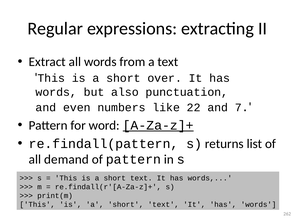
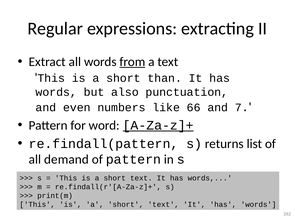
from underline: none -> present
over: over -> than
22: 22 -> 66
